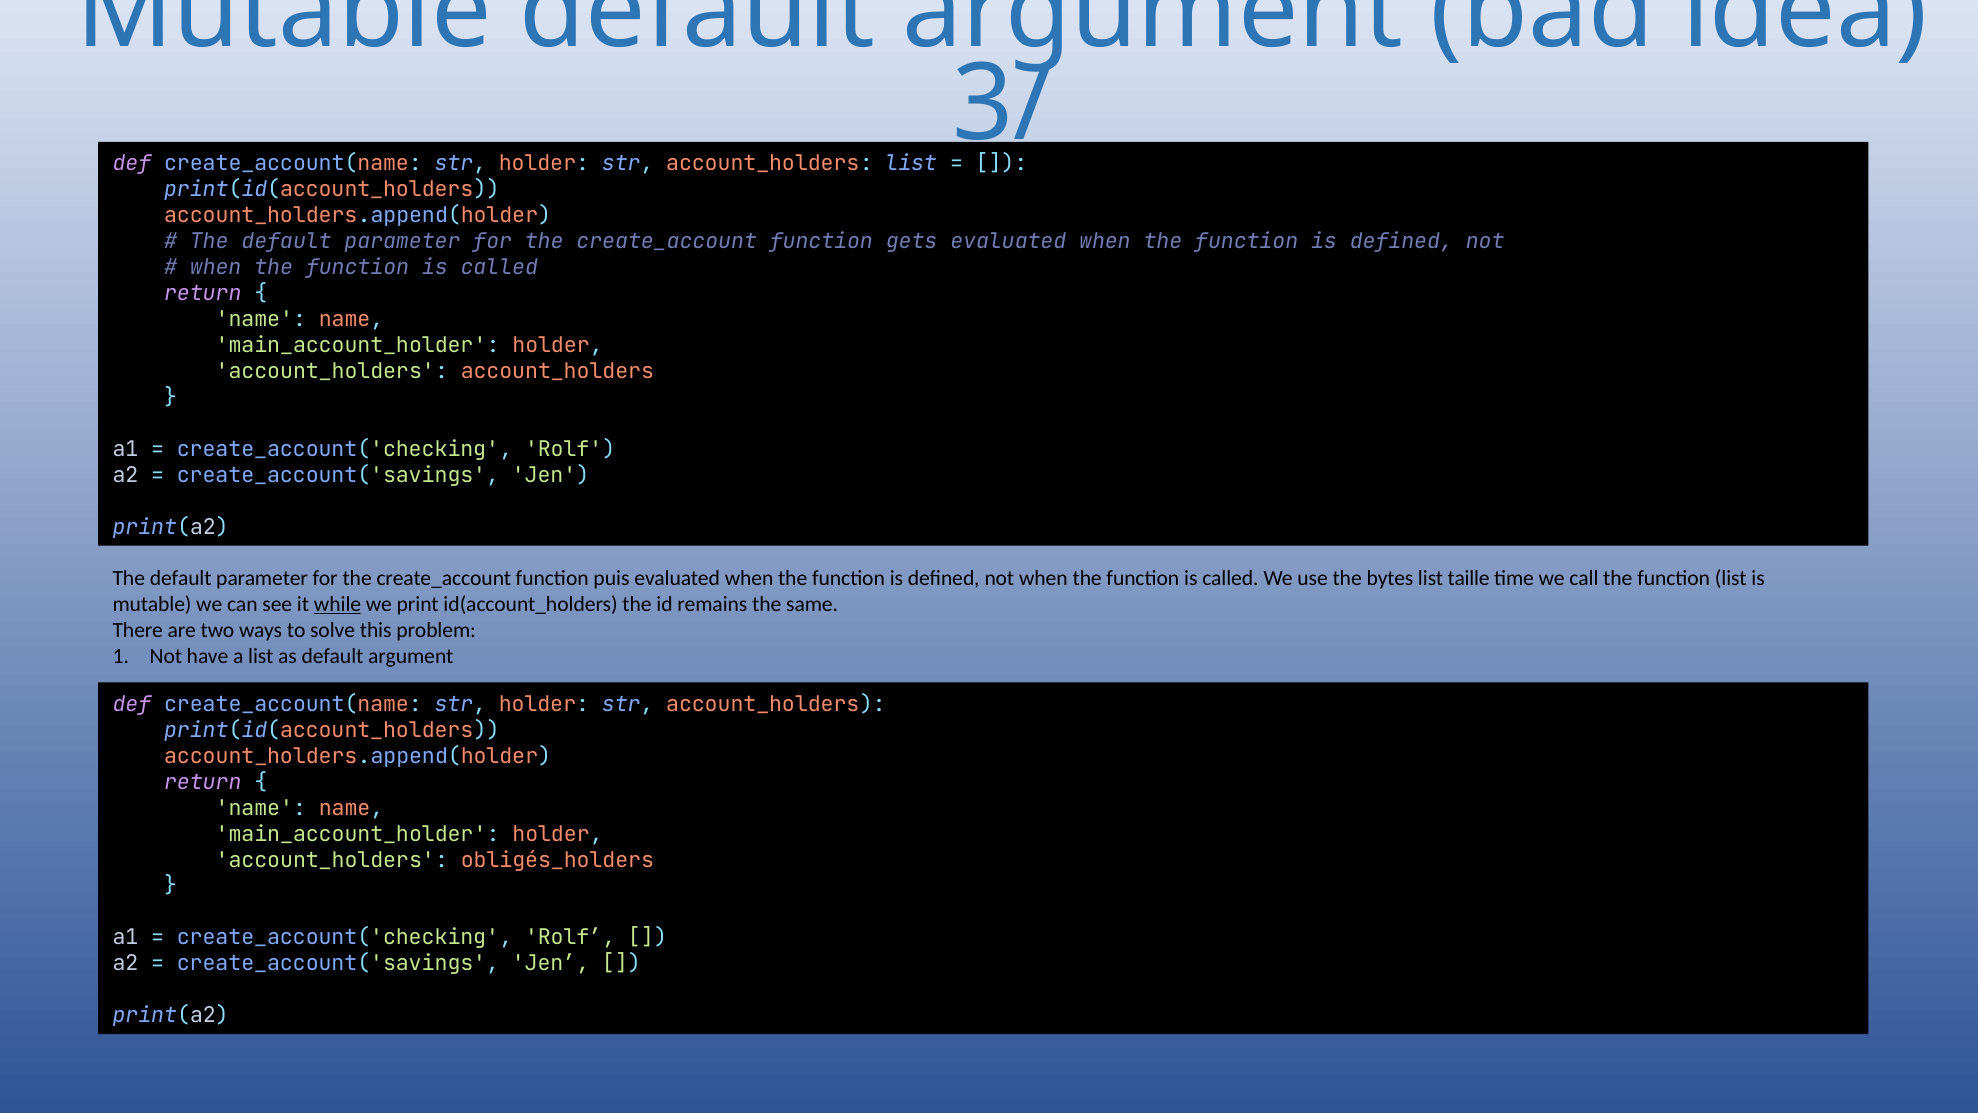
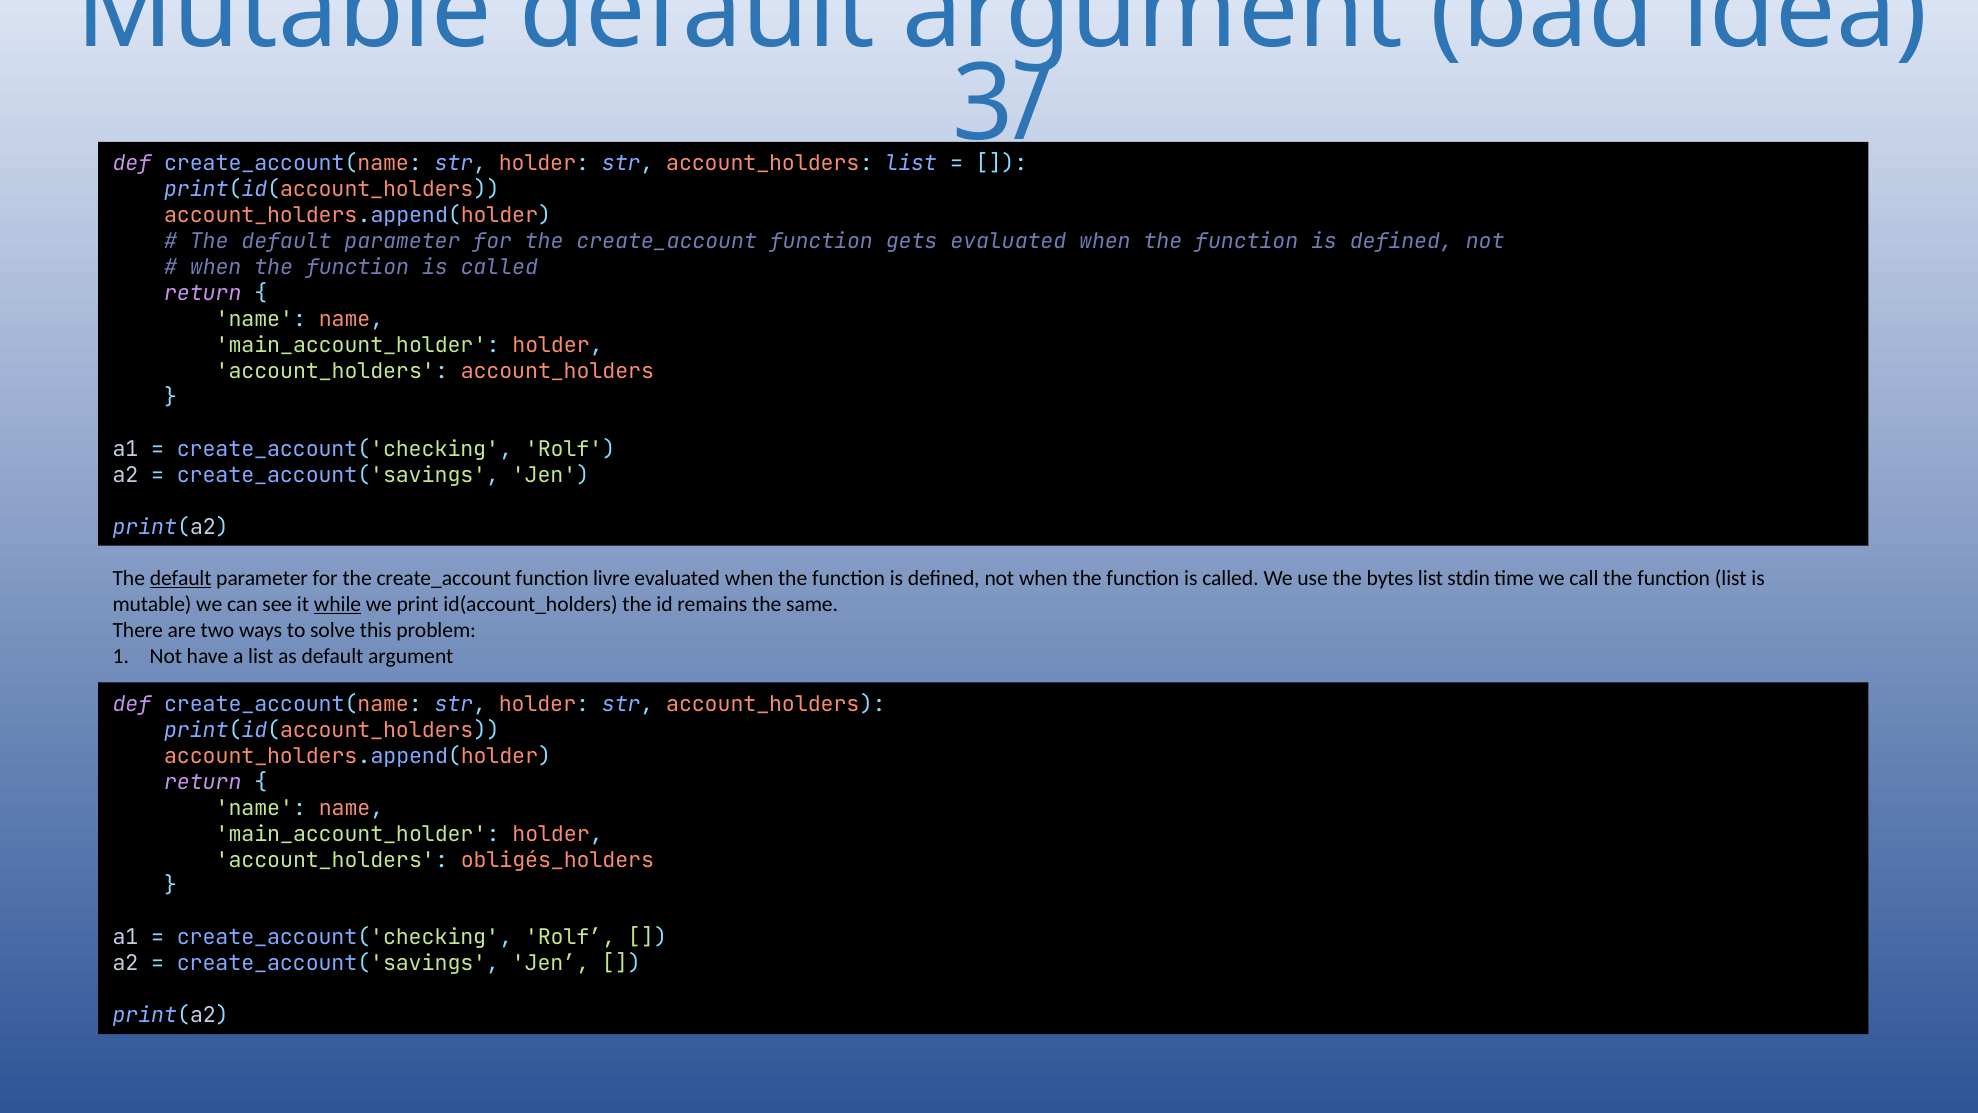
default at (181, 578) underline: none -> present
puis: puis -> livre
taille: taille -> stdin
